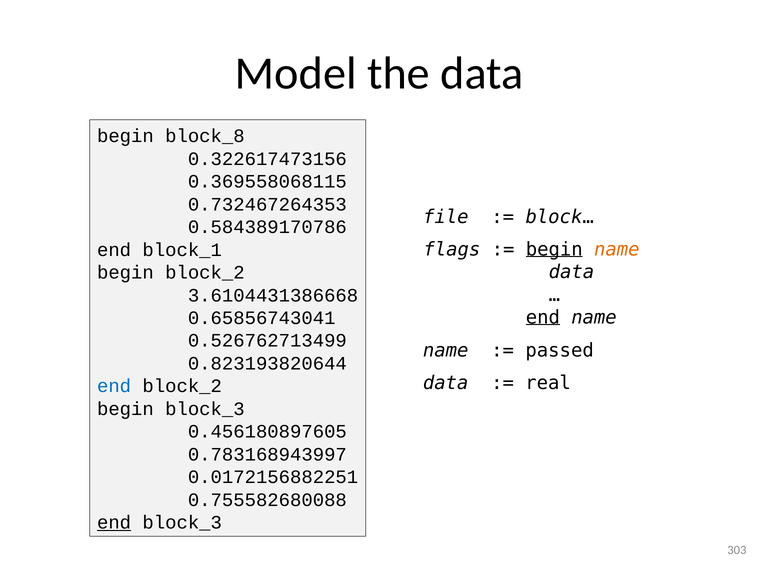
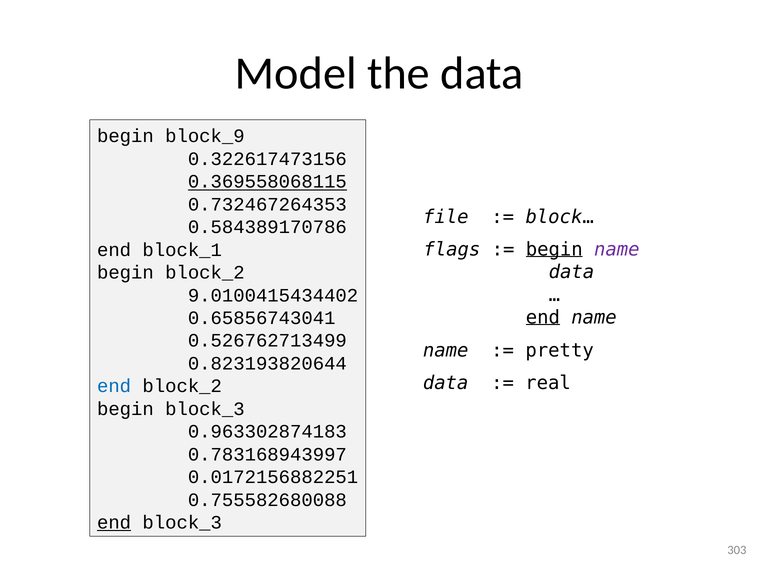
block_8: block_8 -> block_9
0.369558068115 underline: none -> present
name at (617, 249) colour: orange -> purple
3.6104431386668: 3.6104431386668 -> 9.0100415434402
passed: passed -> pretty
0.456180897605: 0.456180897605 -> 0.963302874183
